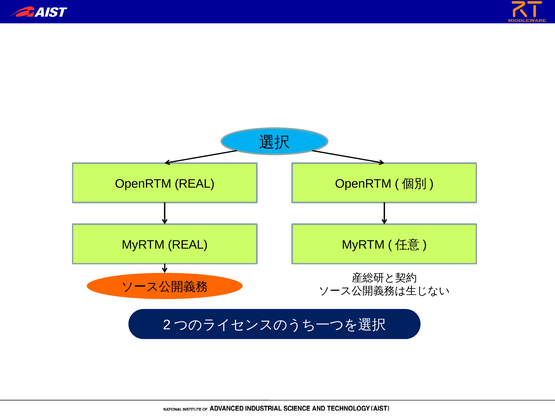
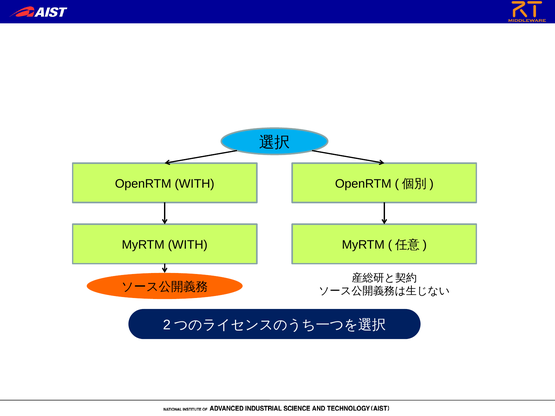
OpenRTM REAL: REAL -> WITH
MyRTM REAL: REAL -> WITH
